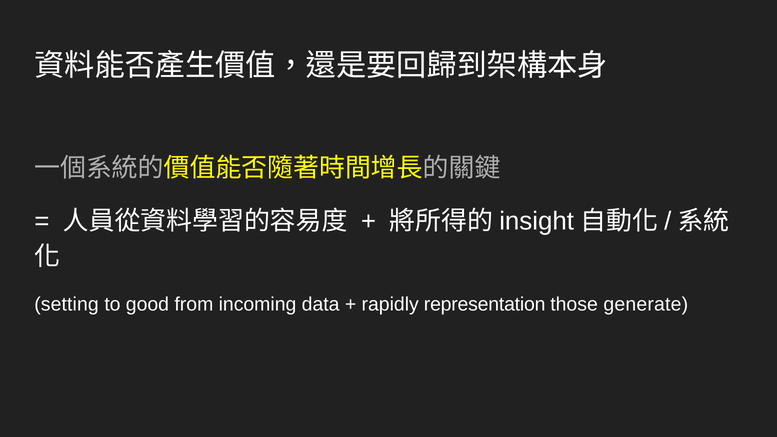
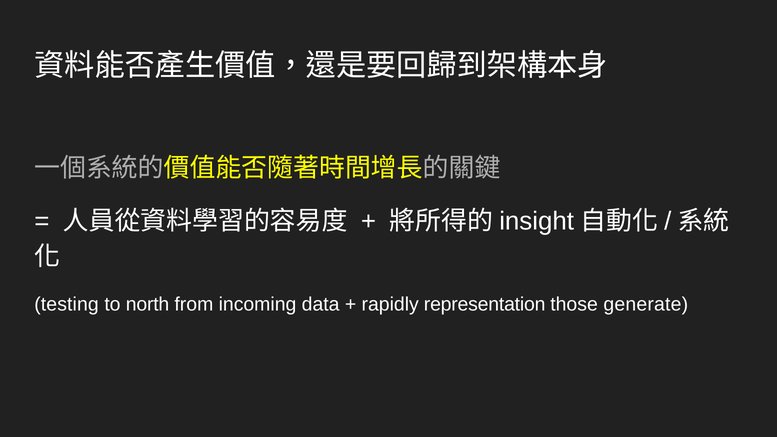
setting: setting -> testing
good: good -> north
